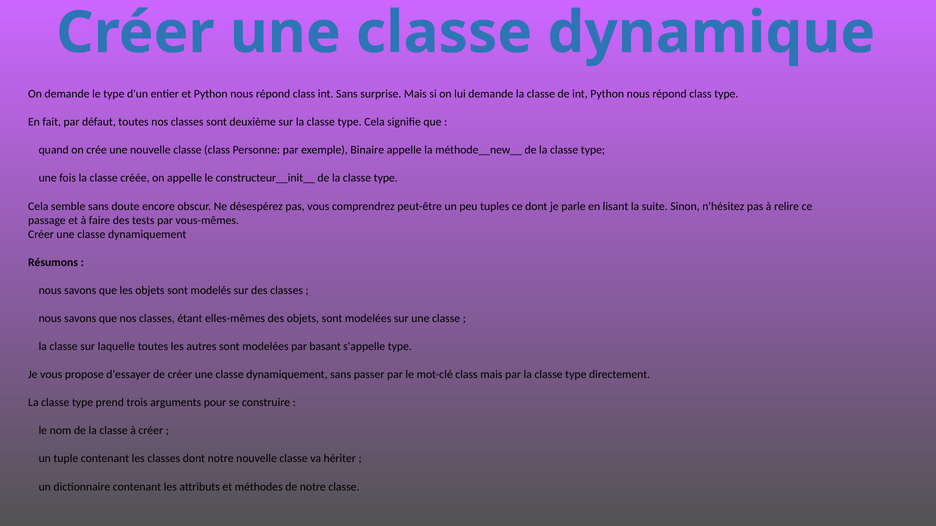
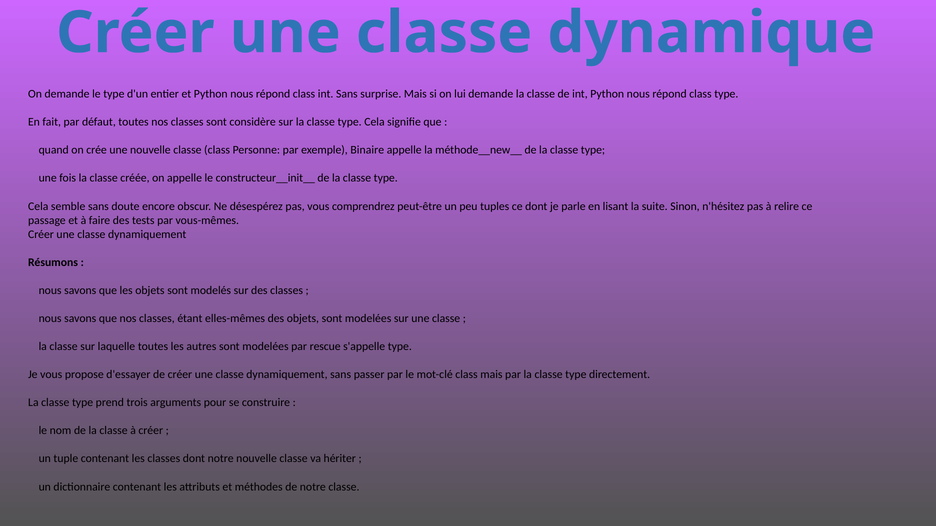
deuxième: deuxième -> considère
basant: basant -> rescue
